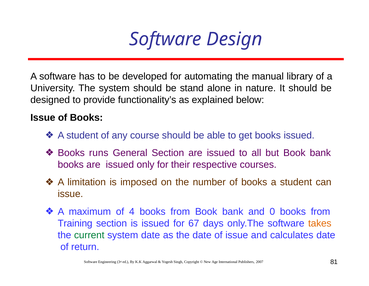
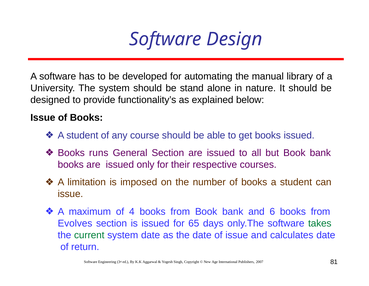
0: 0 -> 6
Training: Training -> Evolves
67: 67 -> 65
takes colour: orange -> green
